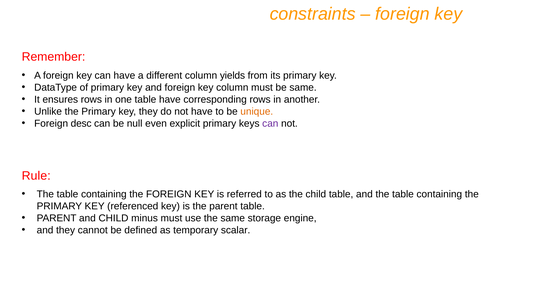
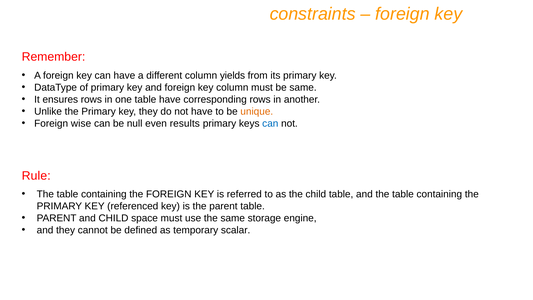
desc: desc -> wise
explicit: explicit -> results
can at (270, 123) colour: purple -> blue
minus: minus -> space
